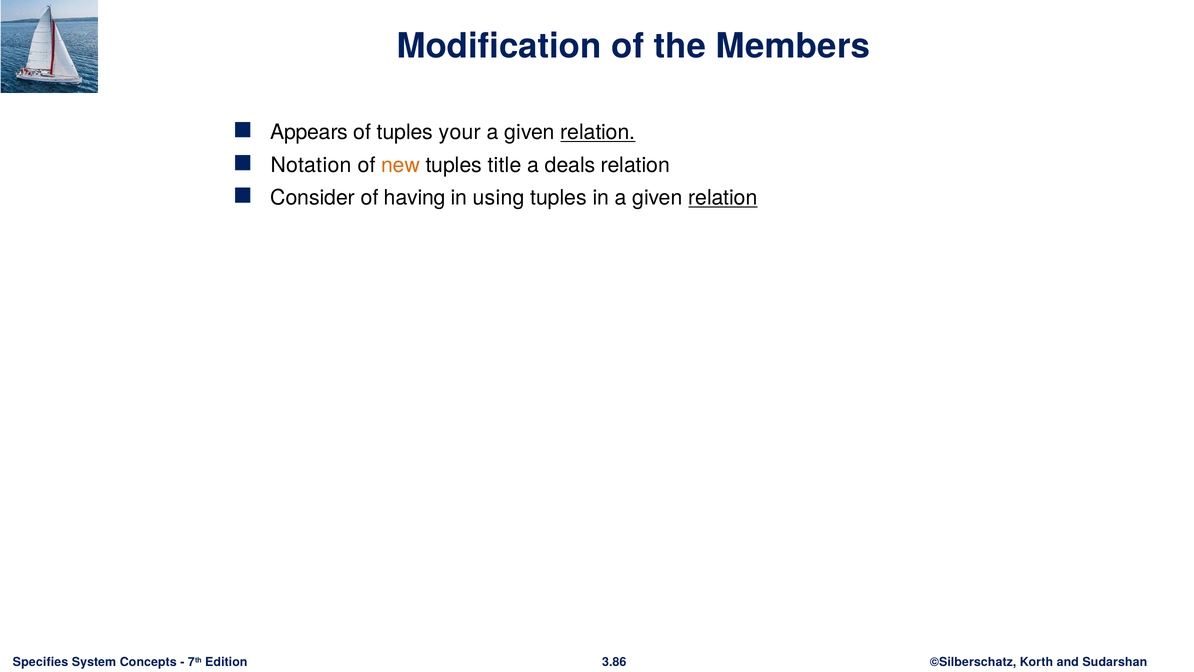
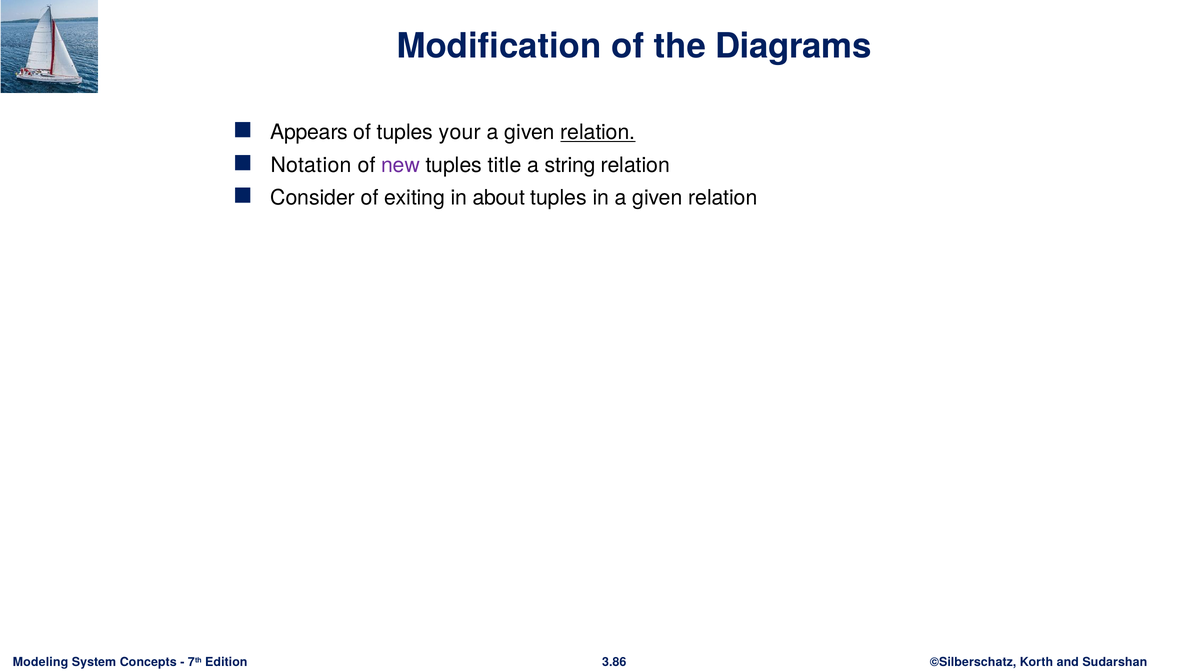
Members: Members -> Diagrams
new colour: orange -> purple
deals: deals -> string
having: having -> exiting
using: using -> about
relation at (723, 198) underline: present -> none
Specifies: Specifies -> Modeling
